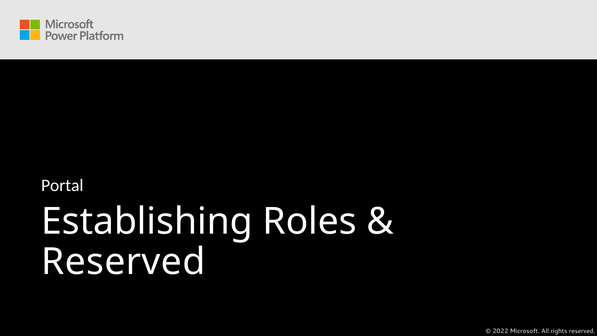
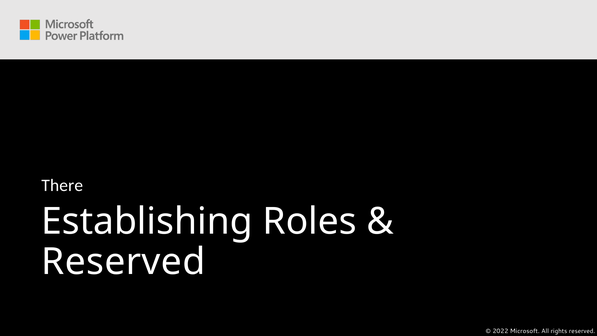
Portal: Portal -> There
